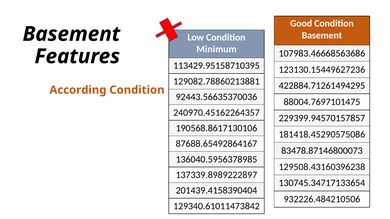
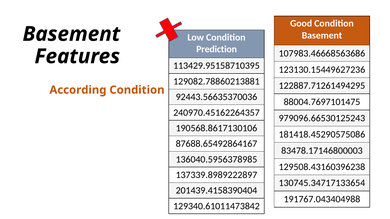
Minimum: Minimum -> Prediction
422884.71261494295: 422884.71261494295 -> 122887.71261494295
229399.94570157857: 229399.94570157857 -> 979096.66530125243
83478.87146800073: 83478.87146800073 -> 83478.17146800003
932226.484210506: 932226.484210506 -> 191767.043404988
